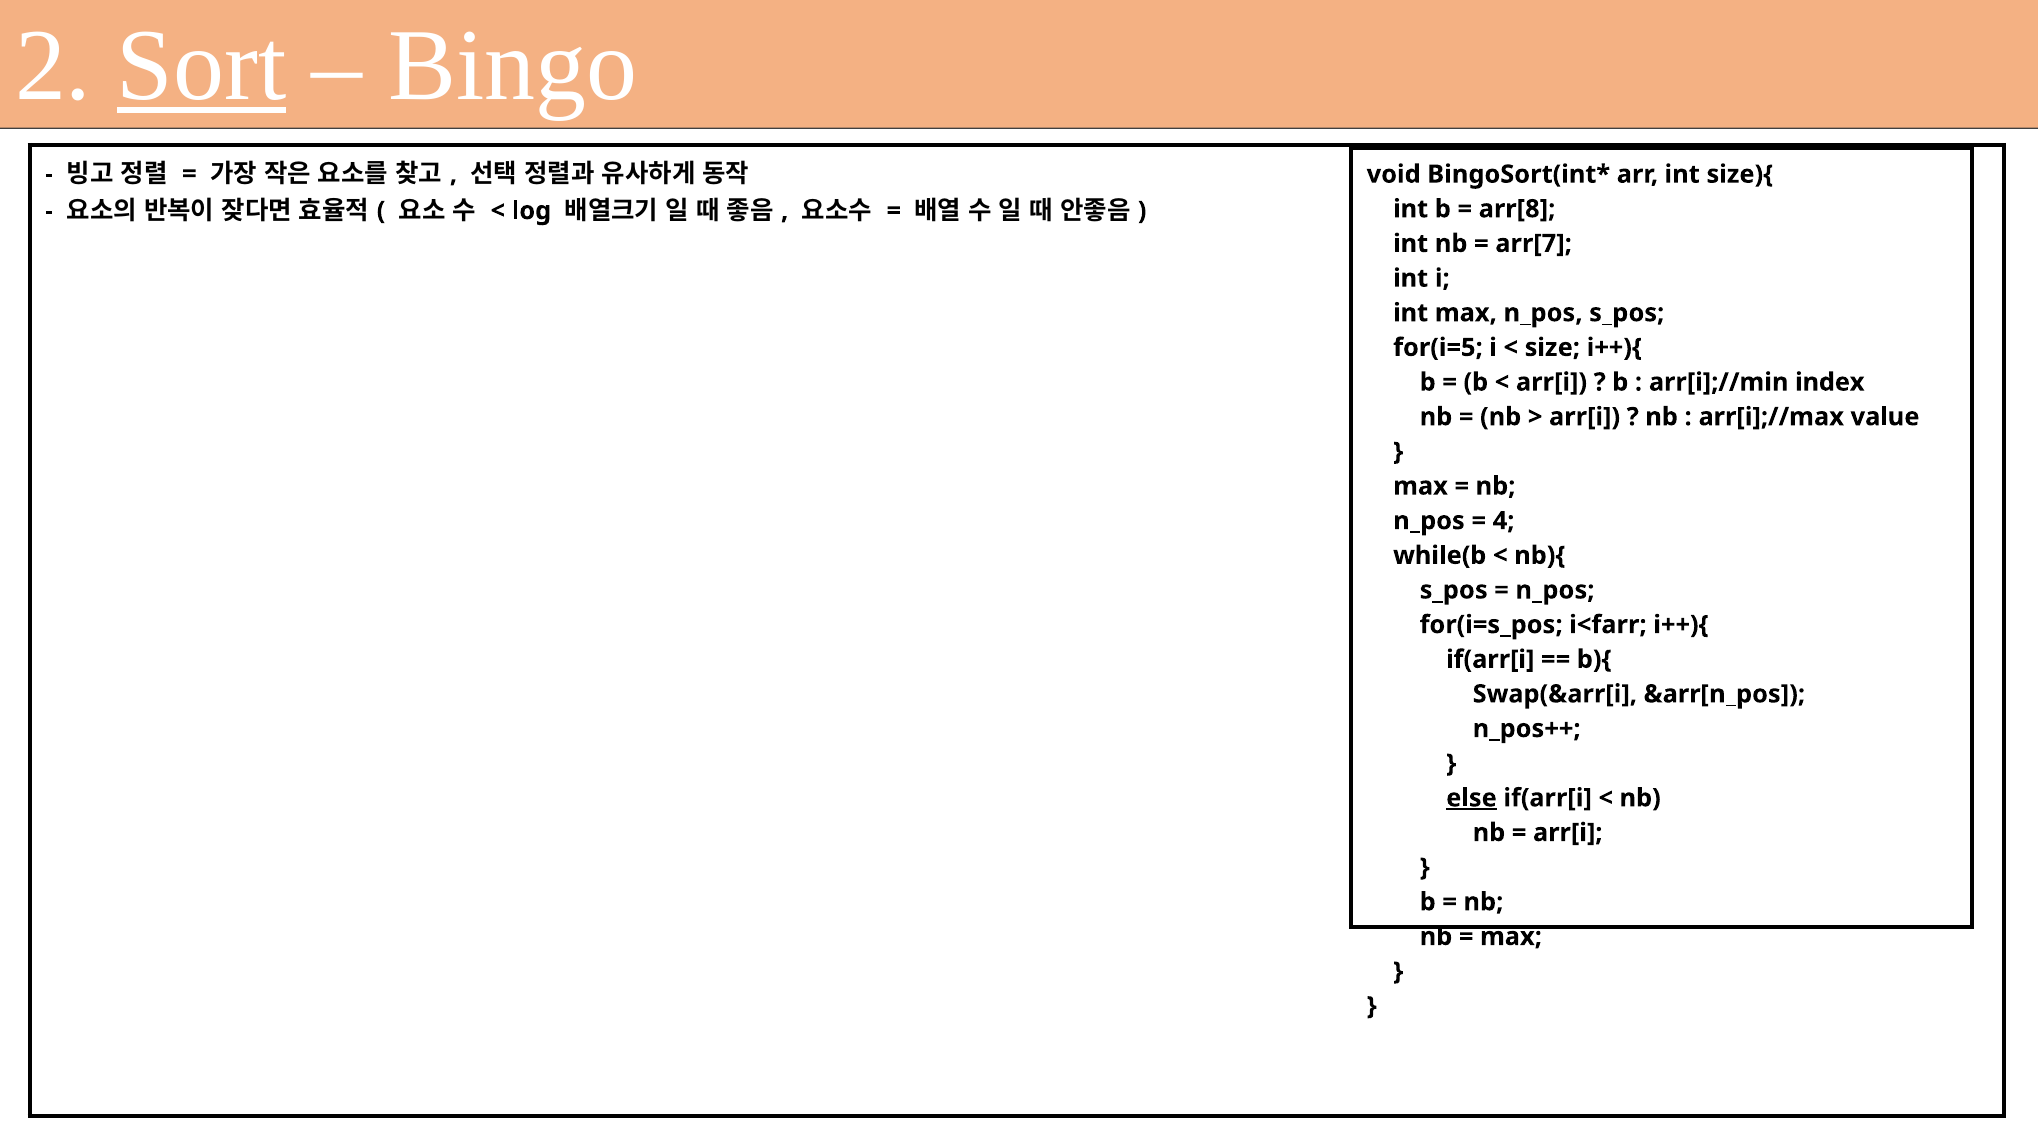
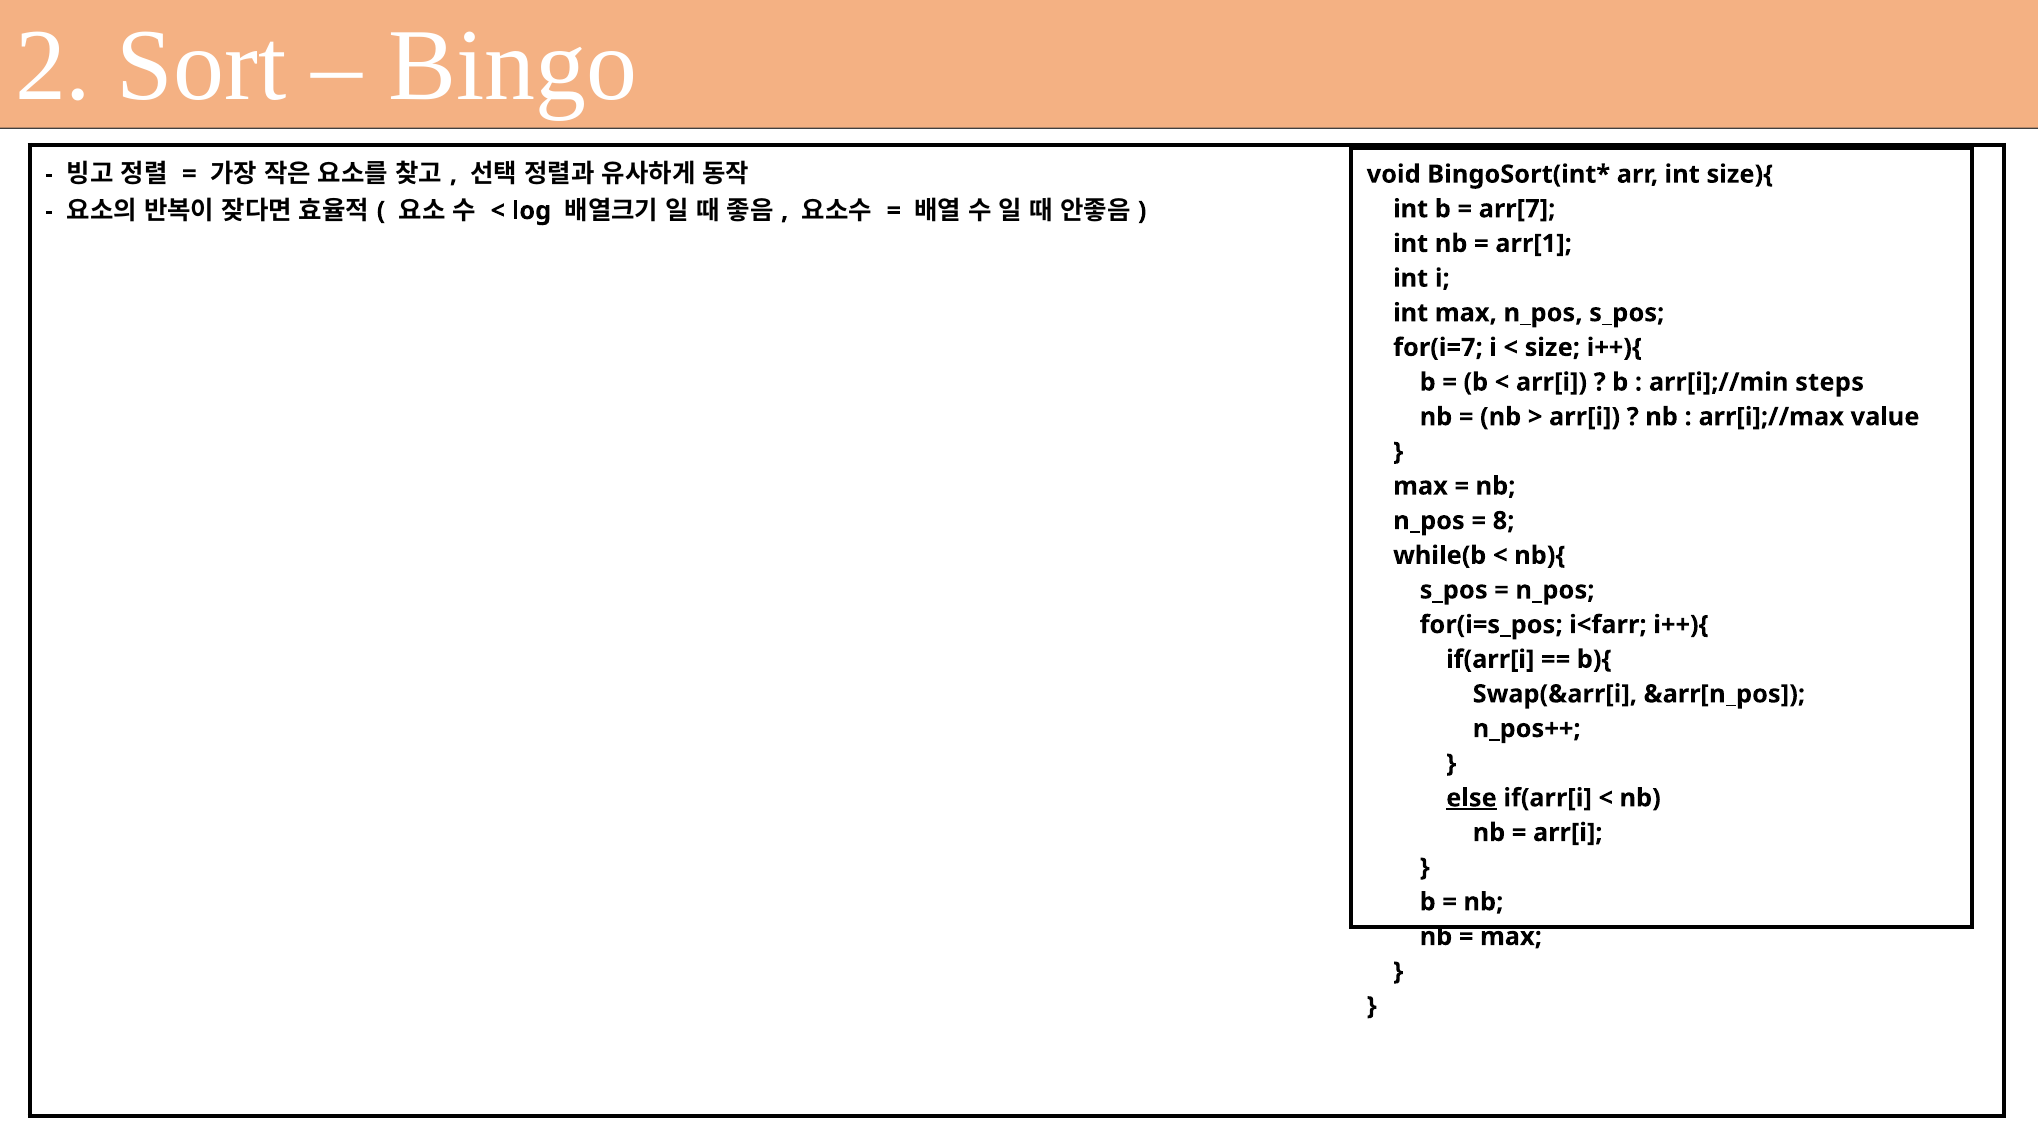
Sort underline: present -> none
arr[8: arr[8 -> arr[7
arr[7: arr[7 -> arr[1
for(i=5: for(i=5 -> for(i=7
index: index -> steps
4: 4 -> 8
